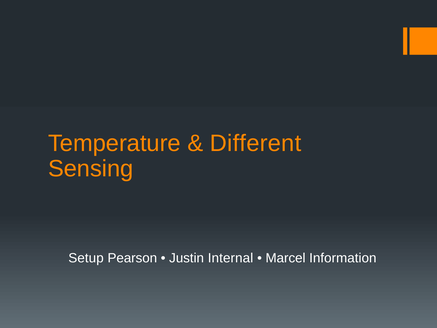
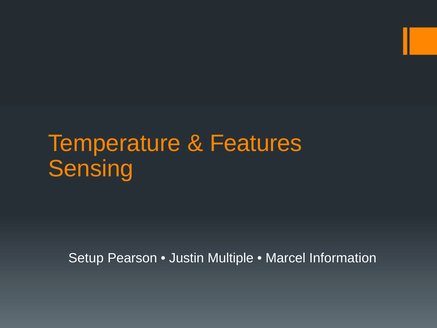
Different: Different -> Features
Internal: Internal -> Multiple
